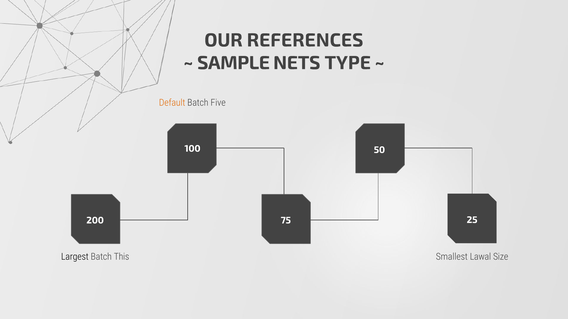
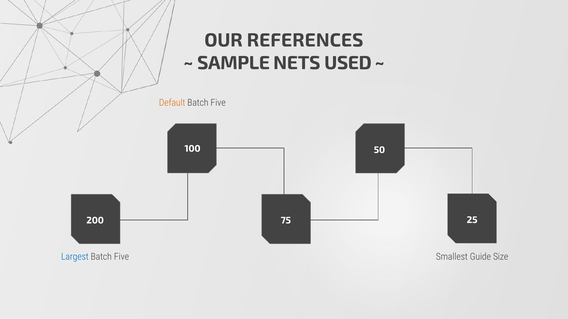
TYPE: TYPE -> USED
Largest colour: black -> blue
This at (122, 257): This -> Five
Lawal: Lawal -> Guide
